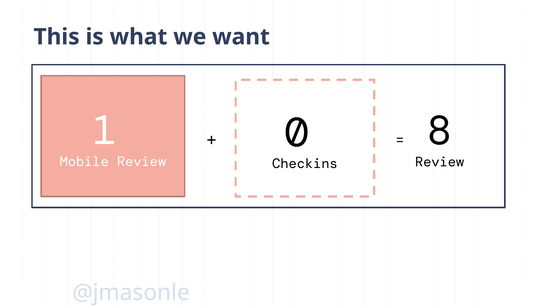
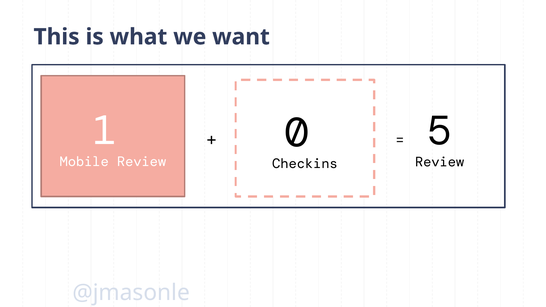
8: 8 -> 5
